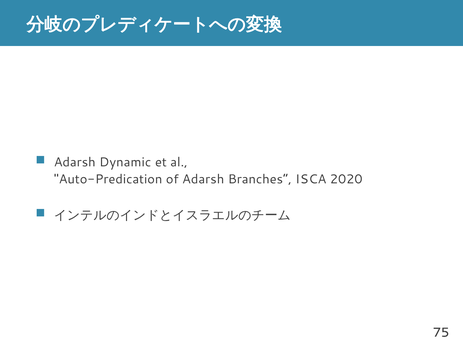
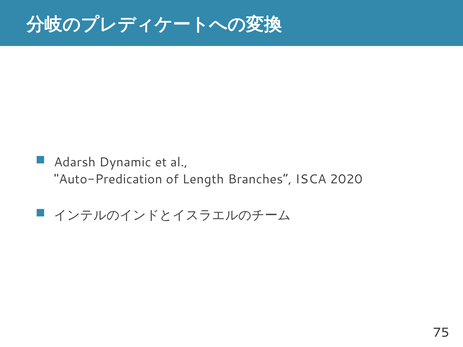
of Adarsh: Adarsh -> Length
